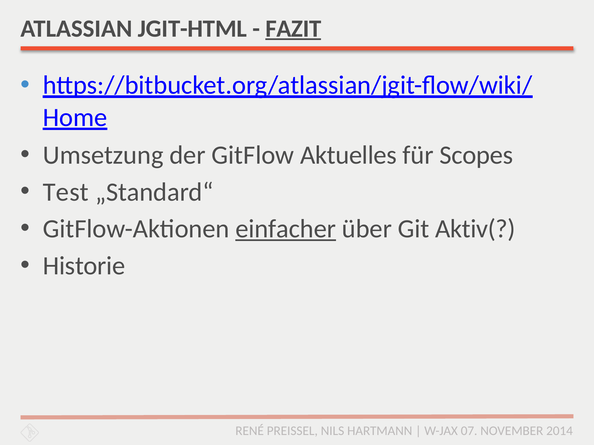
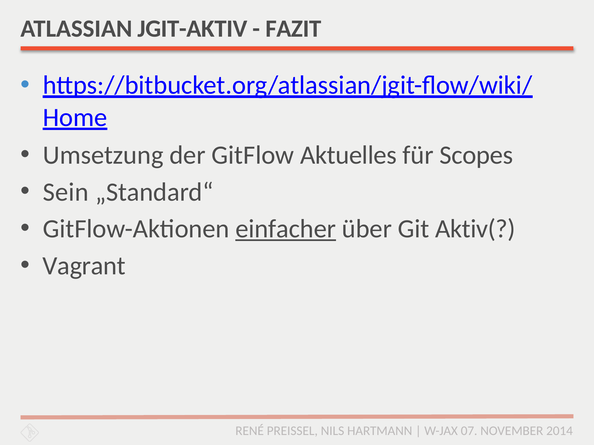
JGIT-HTML: JGIT-HTML -> JGIT-AKTIV
FAZIT underline: present -> none
Test: Test -> Sein
Historie: Historie -> Vagrant
